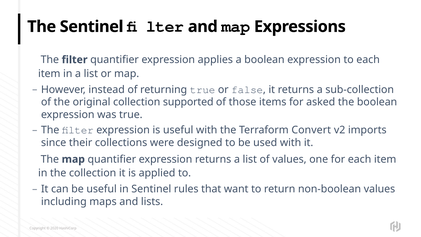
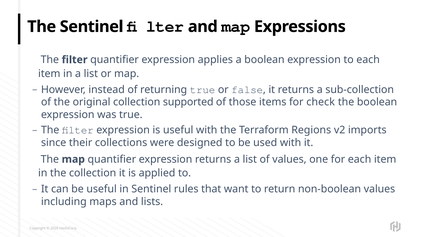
asked: asked -> check
Convert: Convert -> Regions
